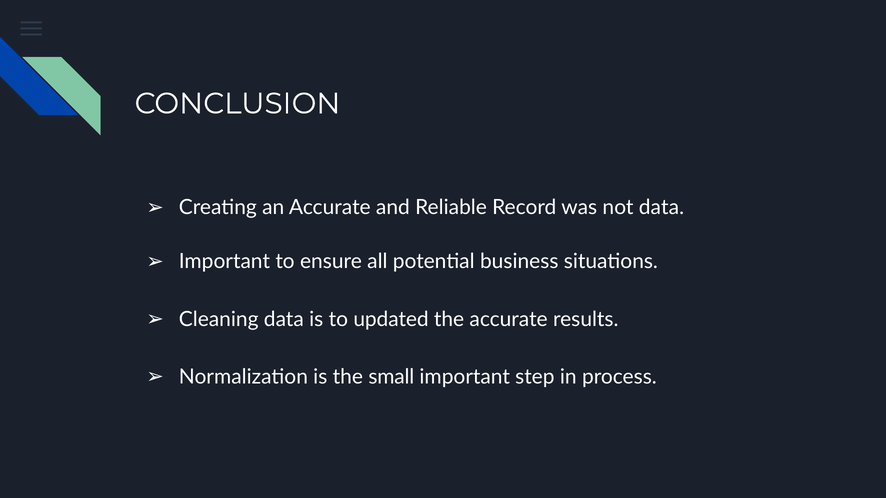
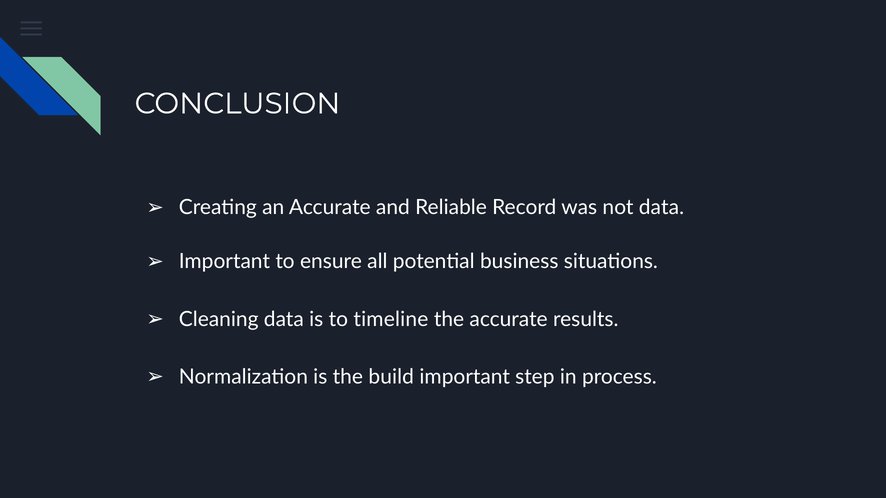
updated: updated -> timeline
small: small -> build
